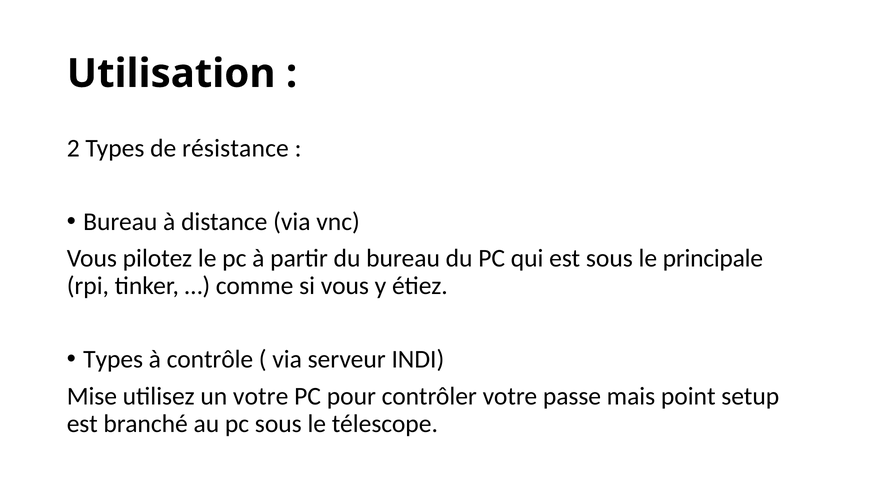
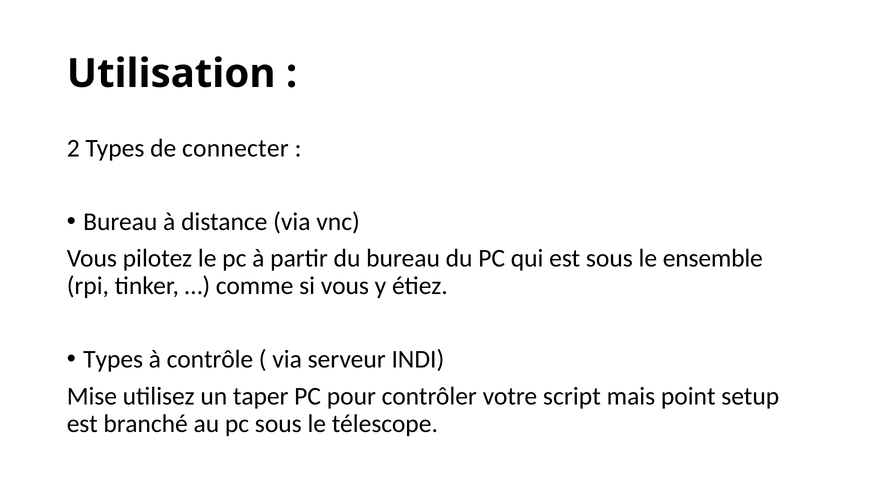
résistance: résistance -> connecter
principale: principale -> ensemble
un votre: votre -> taper
passe: passe -> script
